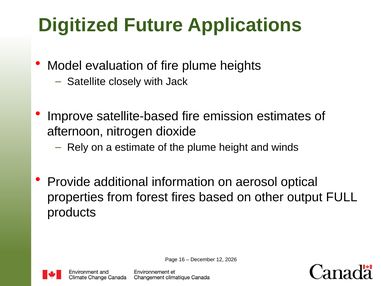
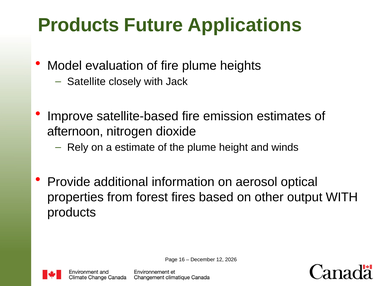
Digitized at (78, 25): Digitized -> Products
output FULL: FULL -> WITH
